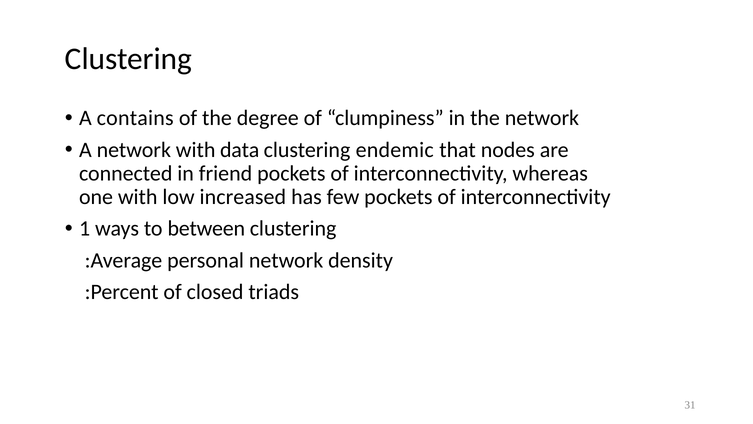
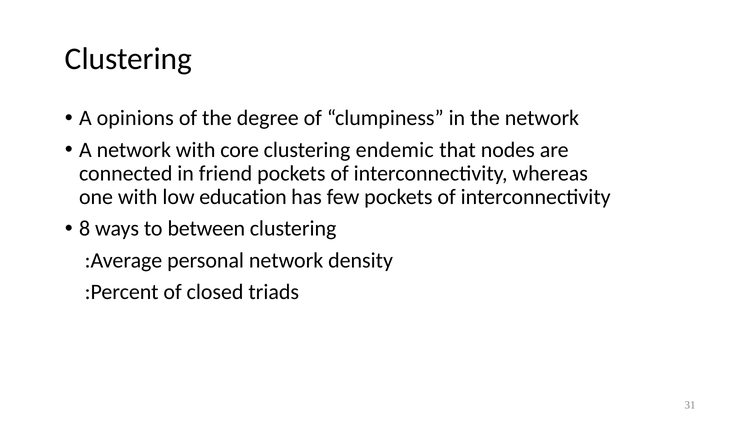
contains: contains -> opinions
data: data -> core
increased: increased -> education
1: 1 -> 8
